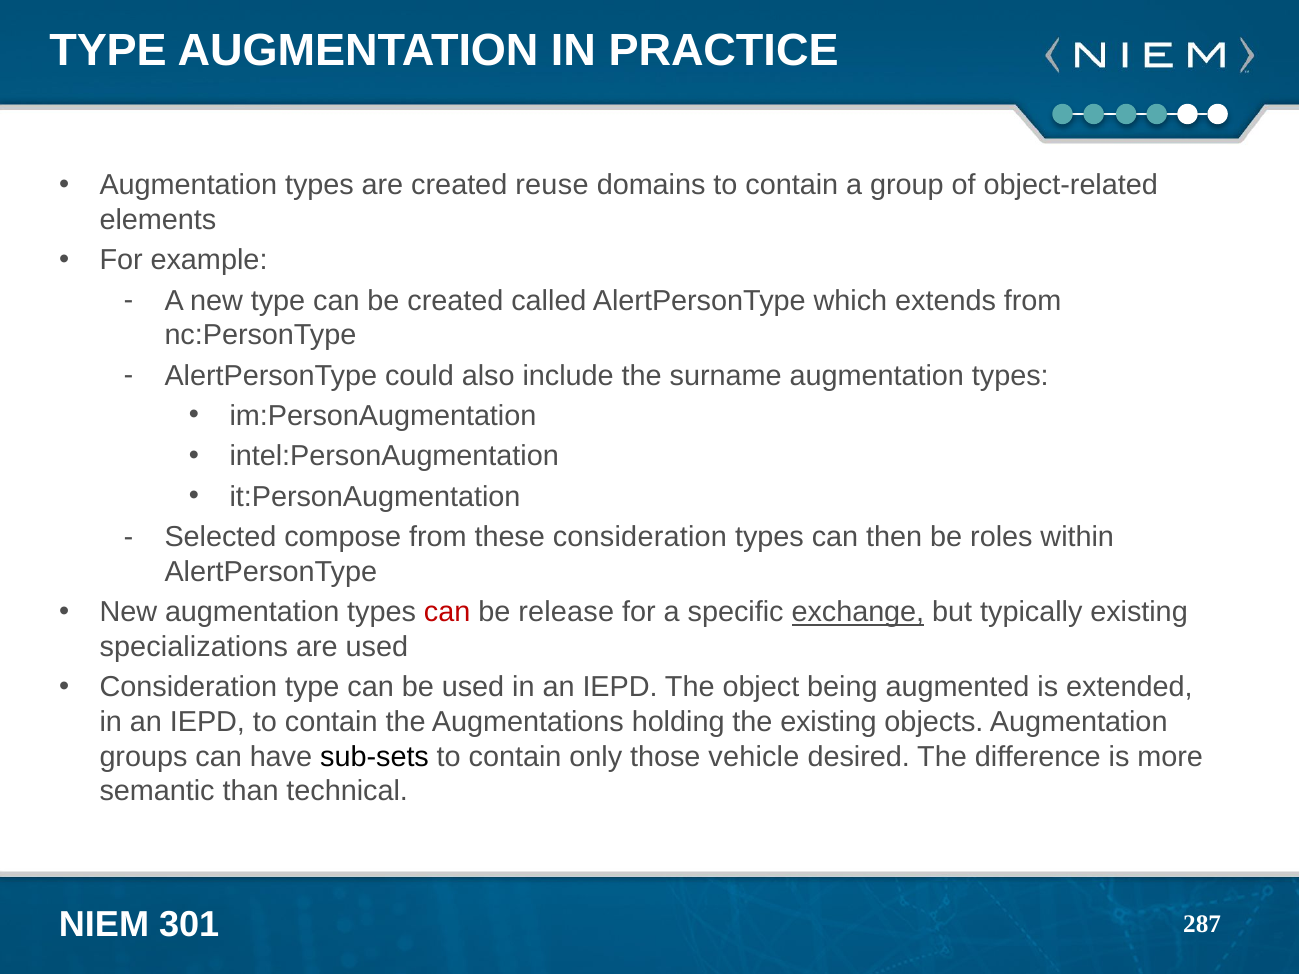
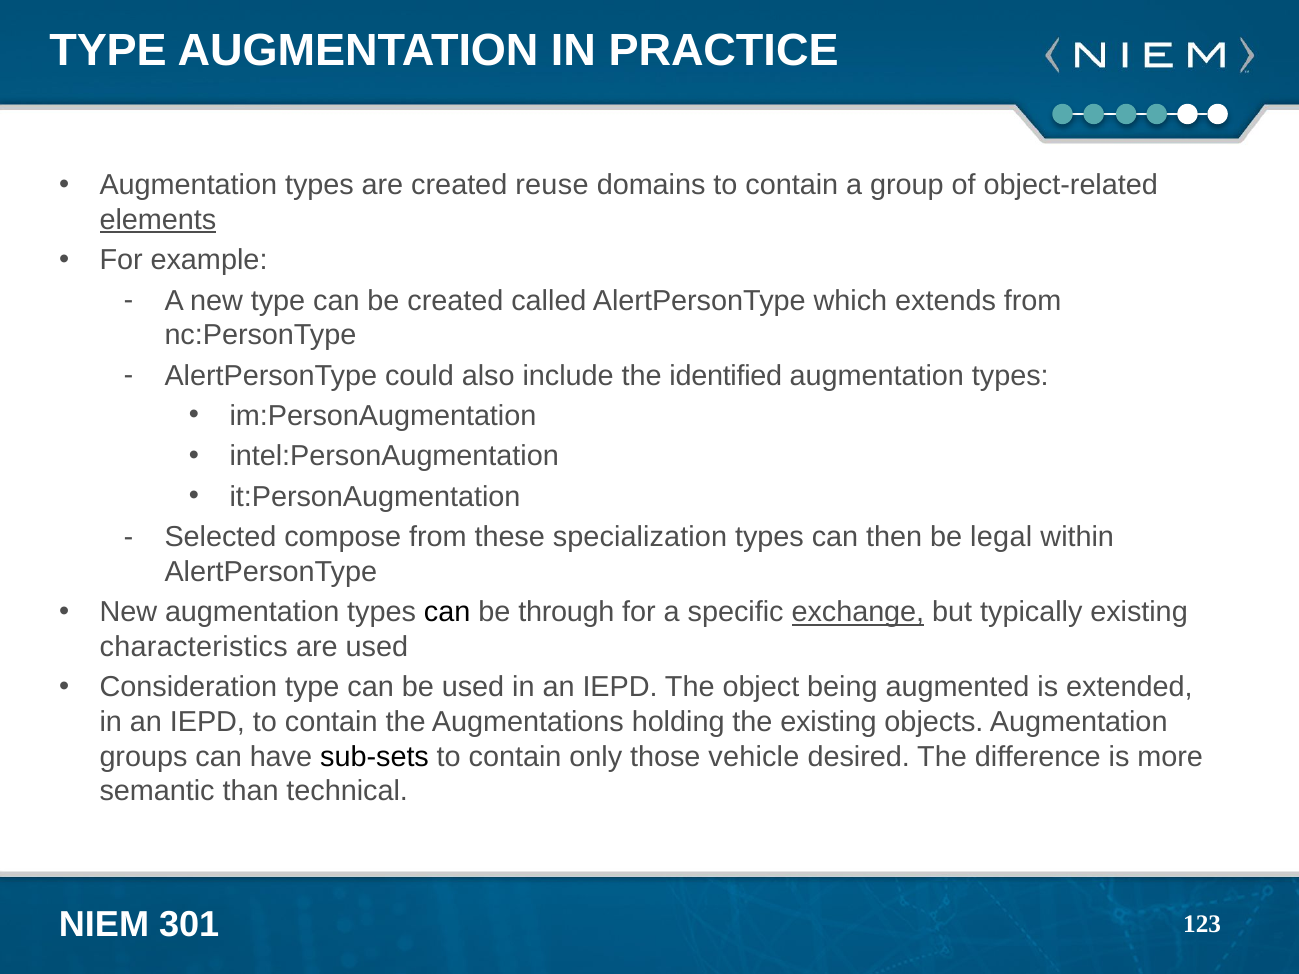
elements underline: none -> present
surname: surname -> identified
these consideration: consideration -> specialization
roles: roles -> legal
can at (447, 612) colour: red -> black
release: release -> through
specializations: specializations -> characteristics
287: 287 -> 123
